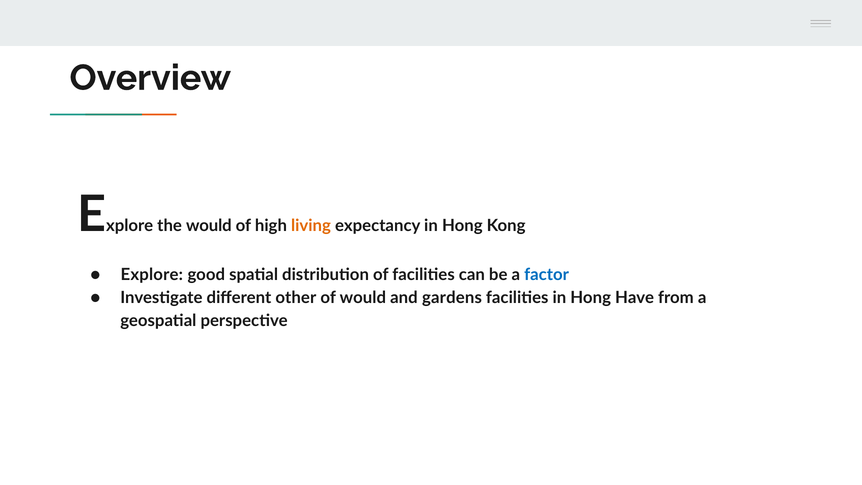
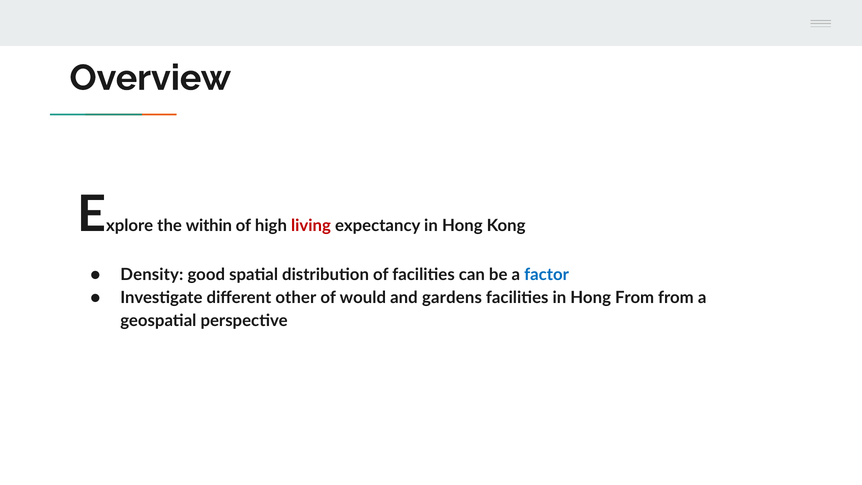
the would: would -> within
living colour: orange -> red
Explore: Explore -> Density
Hong Have: Have -> From
